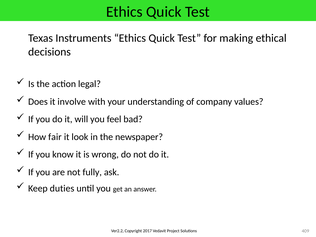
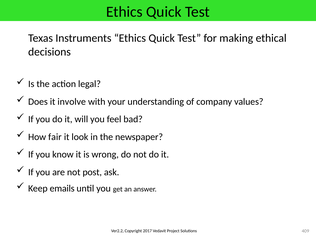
fully: fully -> post
duties: duties -> emails
